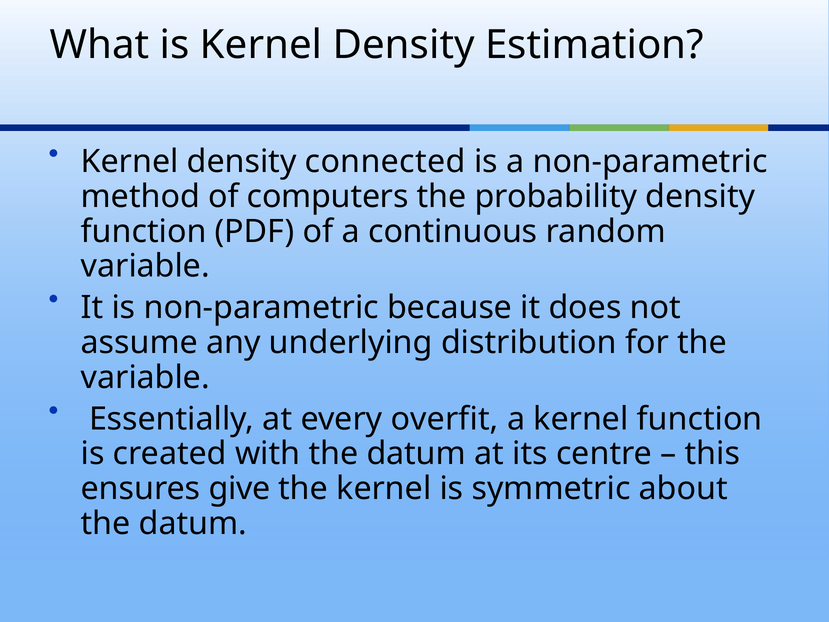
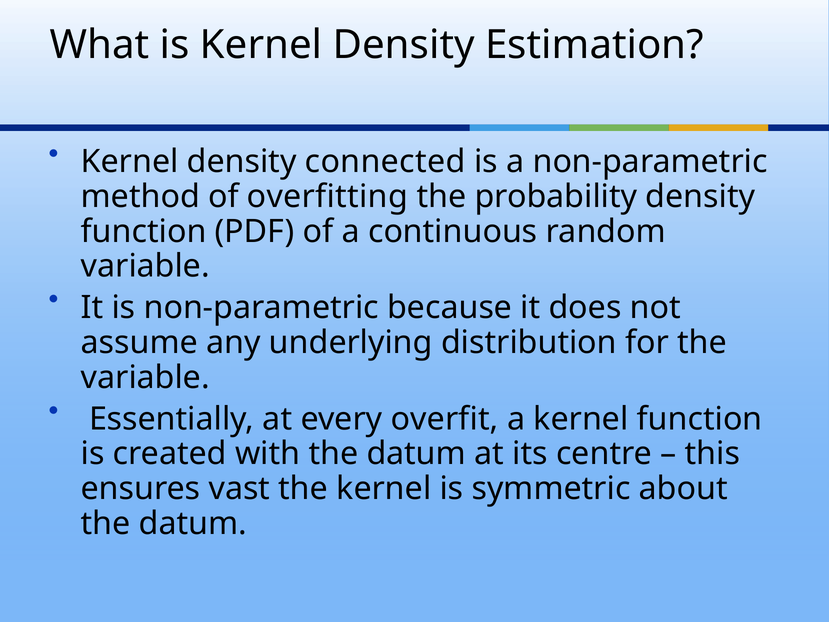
computers: computers -> overfitting
give: give -> vast
